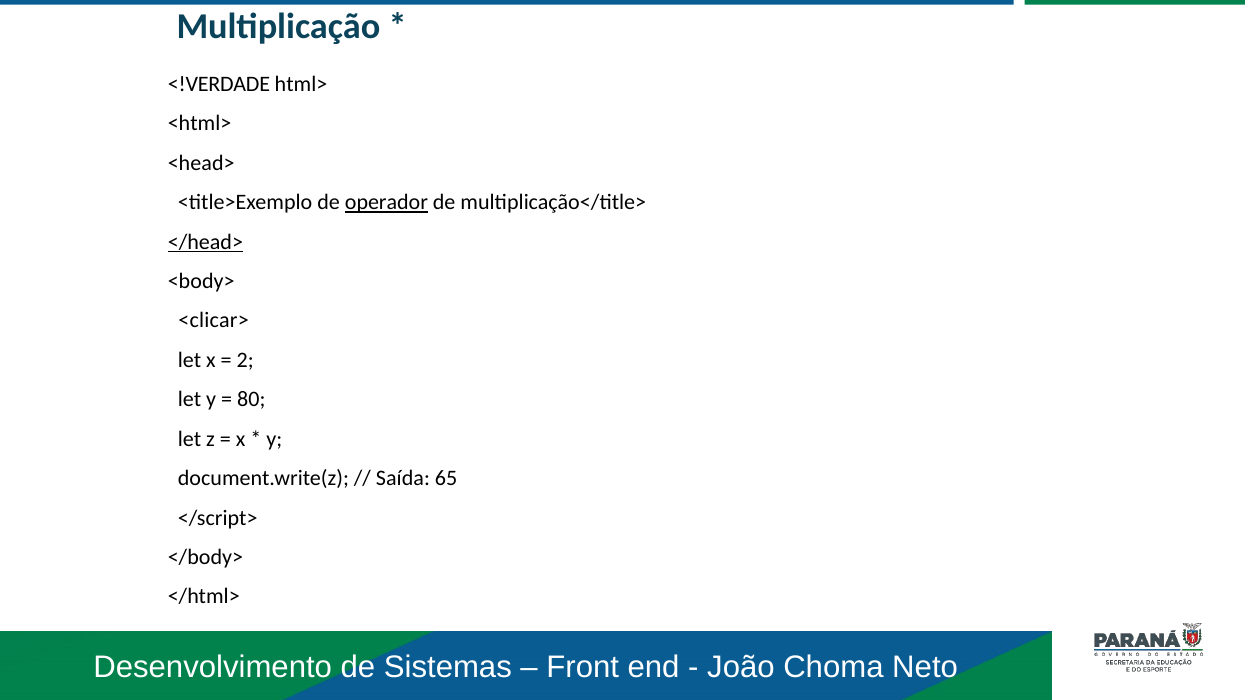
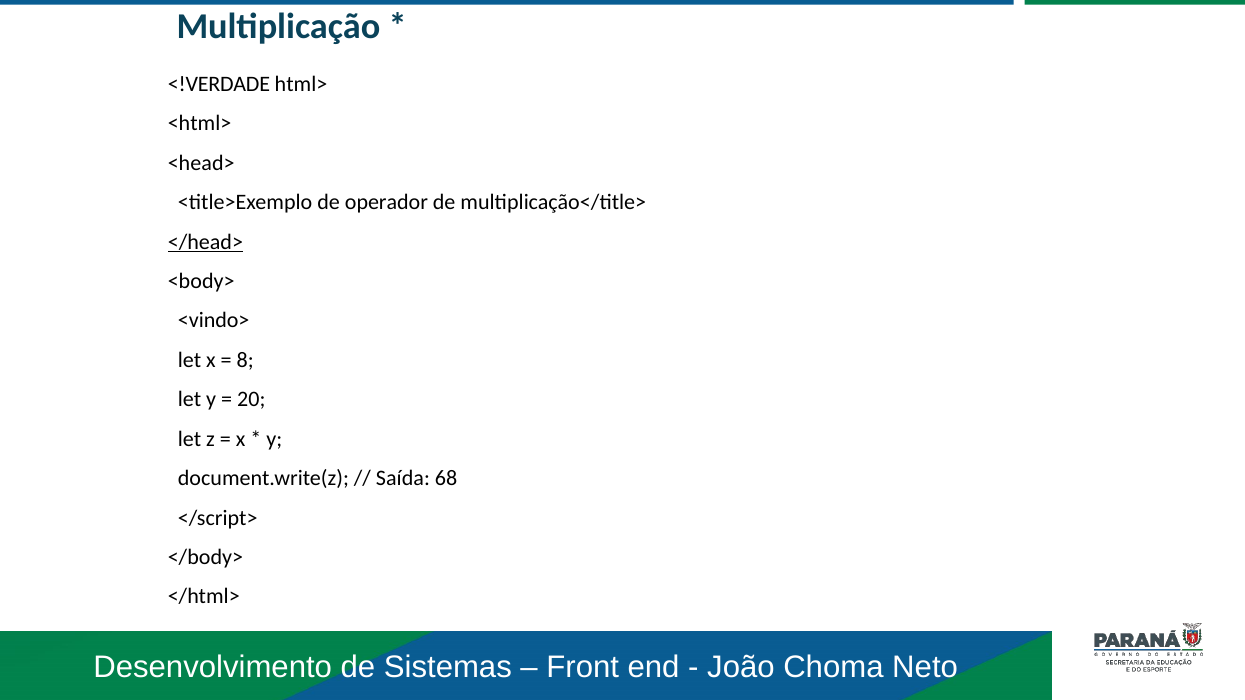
operador underline: present -> none
<clicar>: <clicar> -> <vindo>
2: 2 -> 8
80: 80 -> 20
65: 65 -> 68
